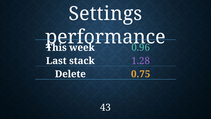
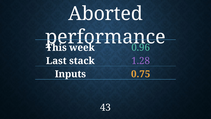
Settings: Settings -> Aborted
Delete: Delete -> Inputs
